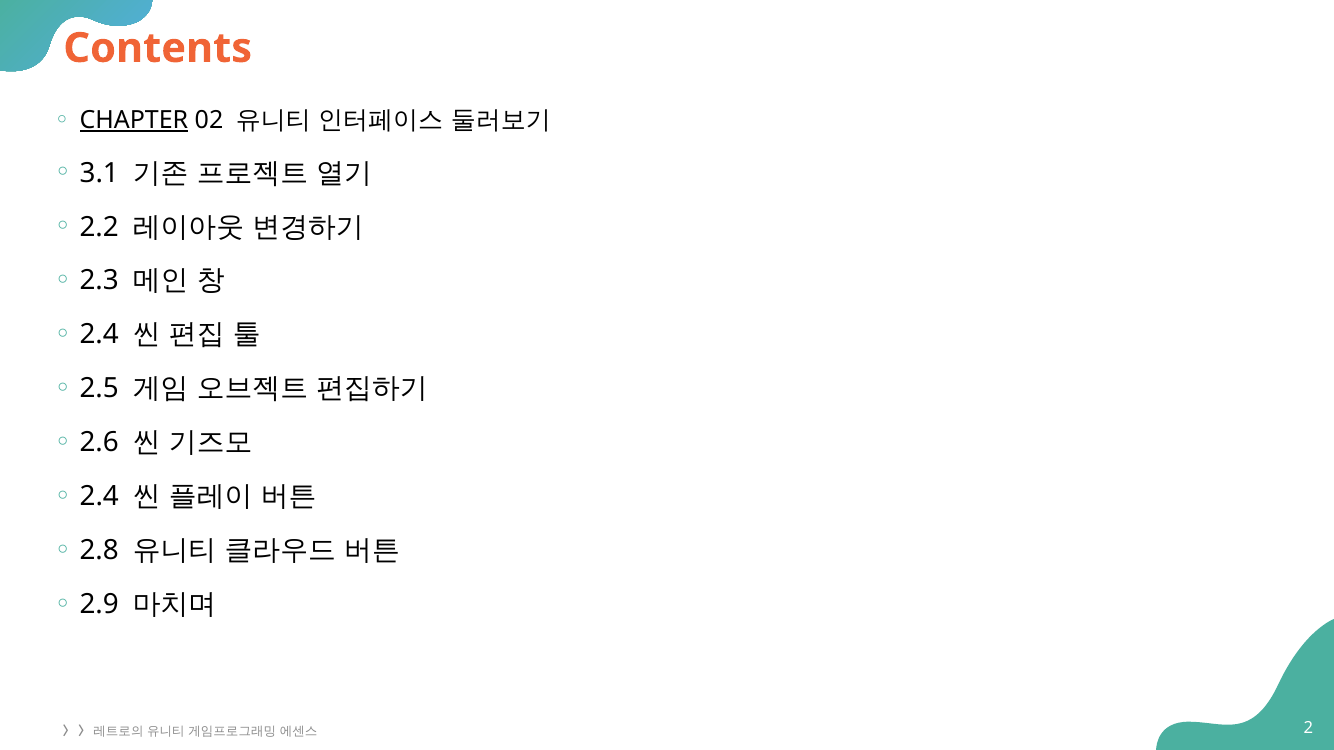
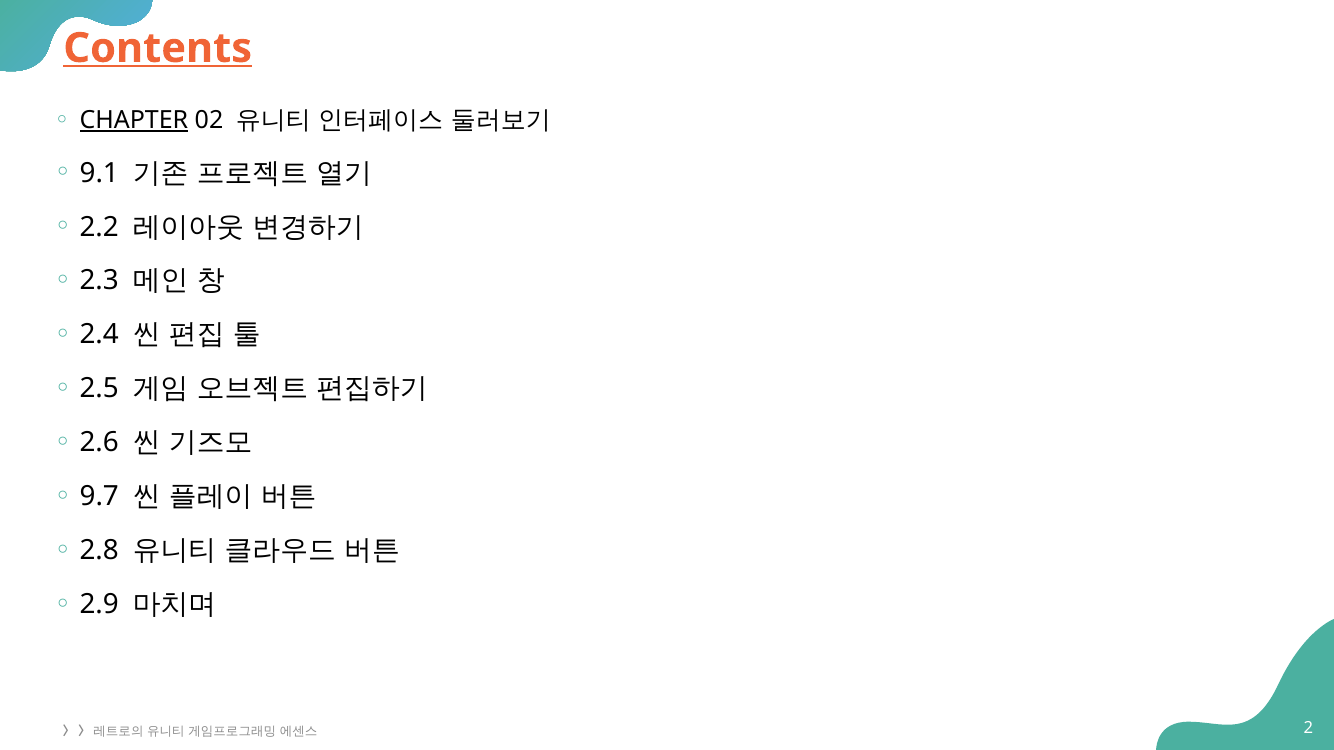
Contents underline: none -> present
3.1: 3.1 -> 9.1
2.4 at (99, 497): 2.4 -> 9.7
